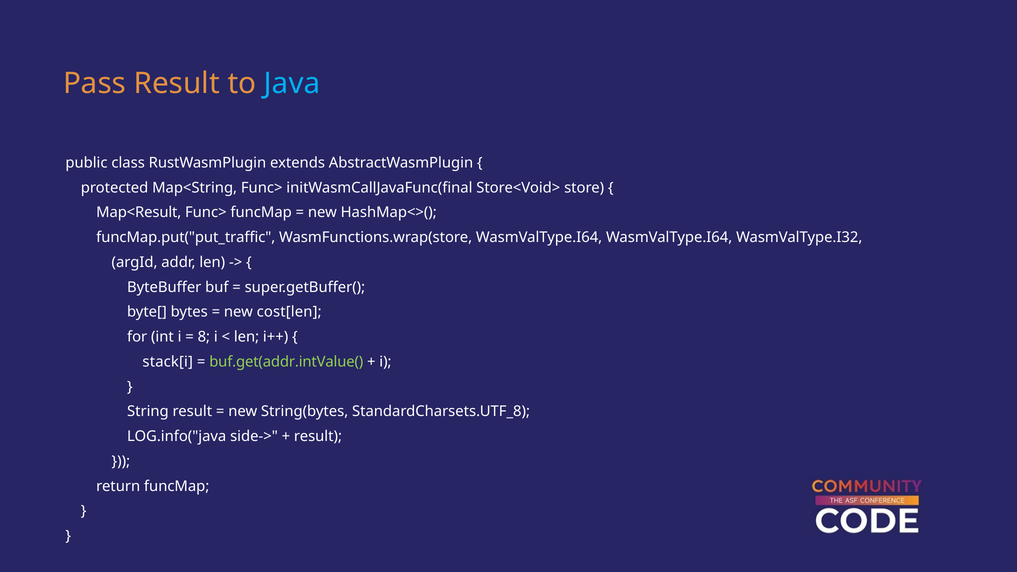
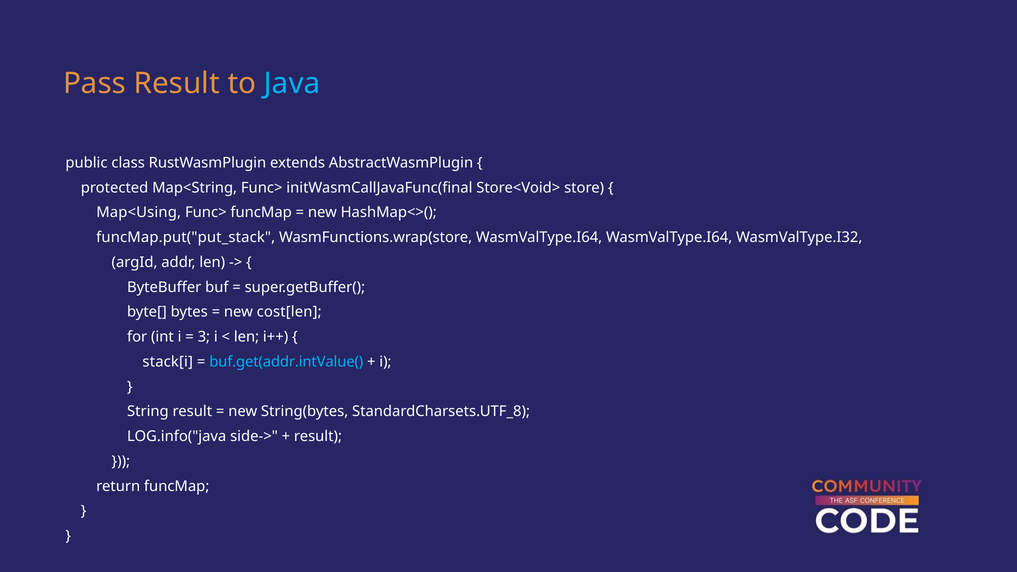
Map<Result: Map<Result -> Map<Using
funcMap.put("put_traffic: funcMap.put("put_traffic -> funcMap.put("put_stack
8: 8 -> 3
buf.get(addr.intValue( colour: light green -> light blue
